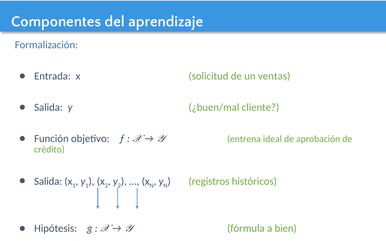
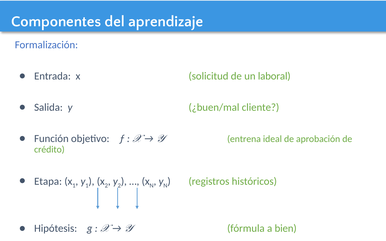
ventas: ventas -> laboral
Salida at (48, 182): Salida -> Etapa
